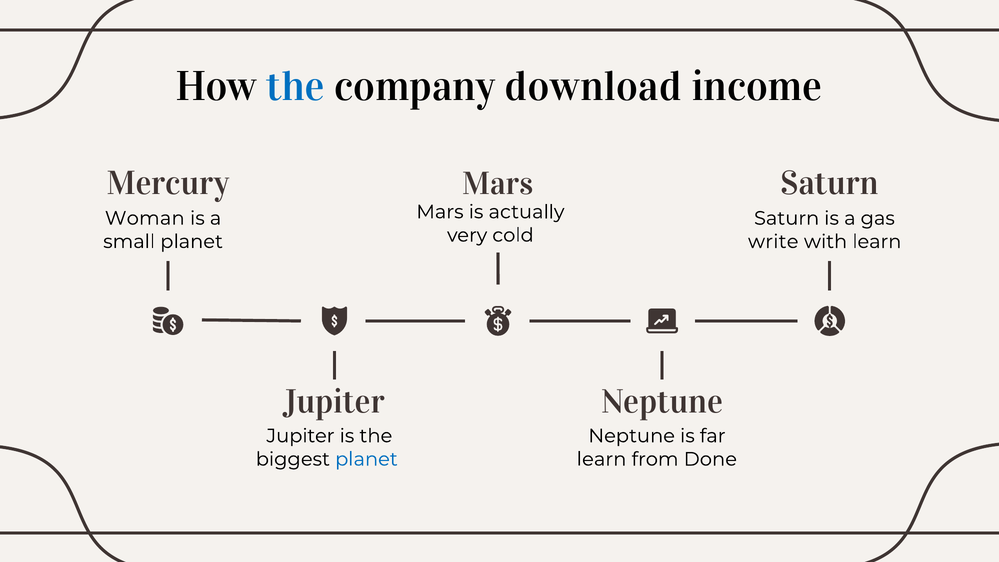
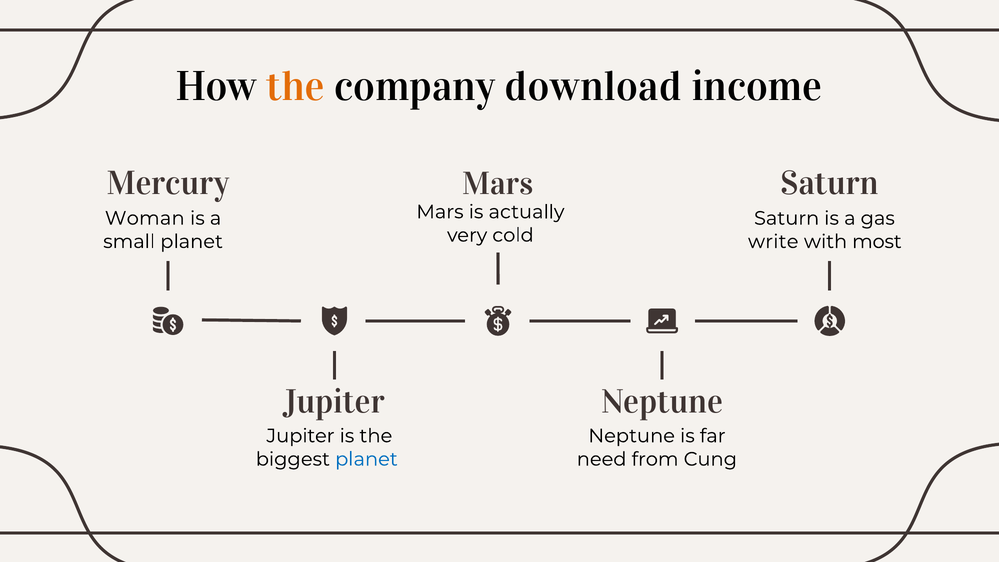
the at (296, 86) colour: blue -> orange
with learn: learn -> most
learn at (602, 459): learn -> need
Done: Done -> Cung
